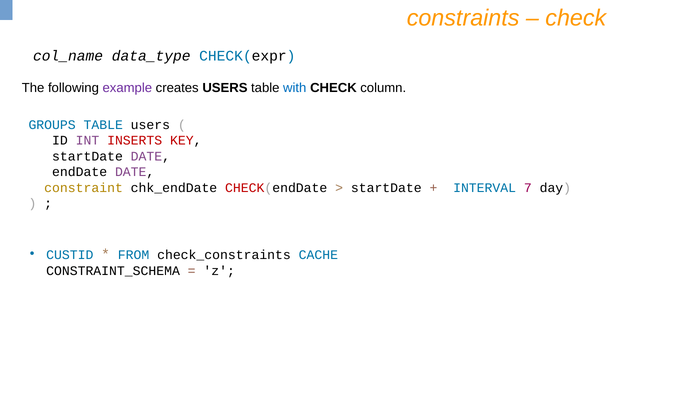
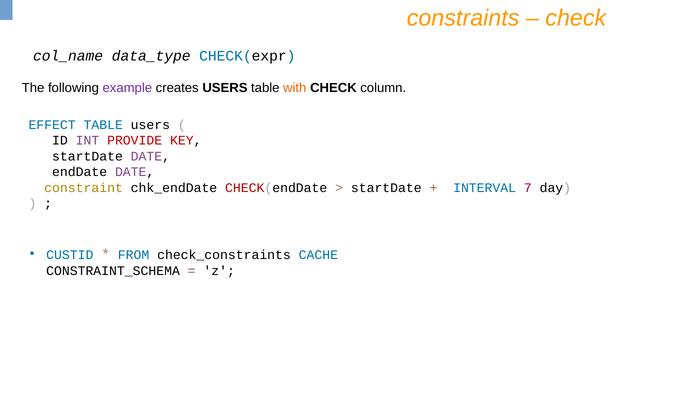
with colour: blue -> orange
GROUPS: GROUPS -> EFFECT
INSERTS: INSERTS -> PROVIDE
